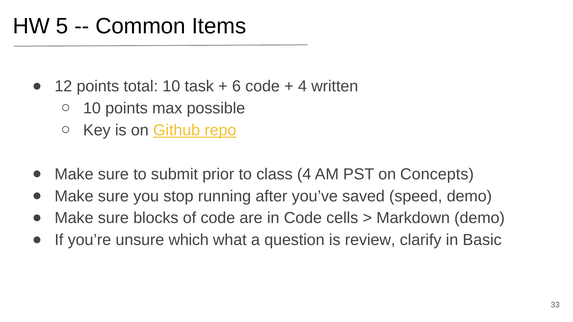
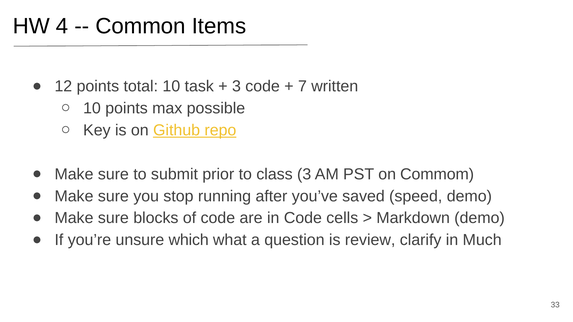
5: 5 -> 4
6 at (236, 86): 6 -> 3
4 at (302, 86): 4 -> 7
class 4: 4 -> 3
Concepts: Concepts -> Commom
Basic: Basic -> Much
